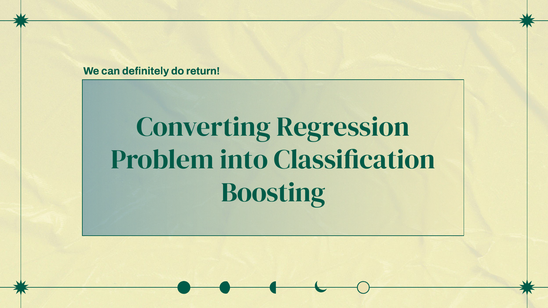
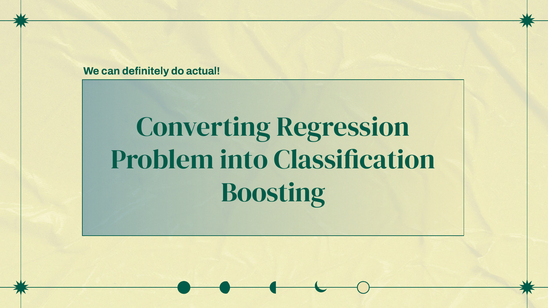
return: return -> actual
